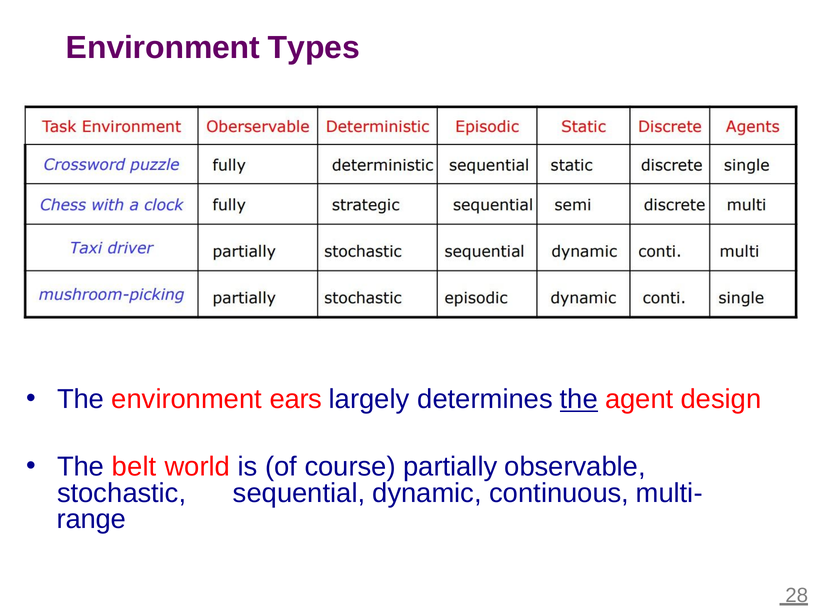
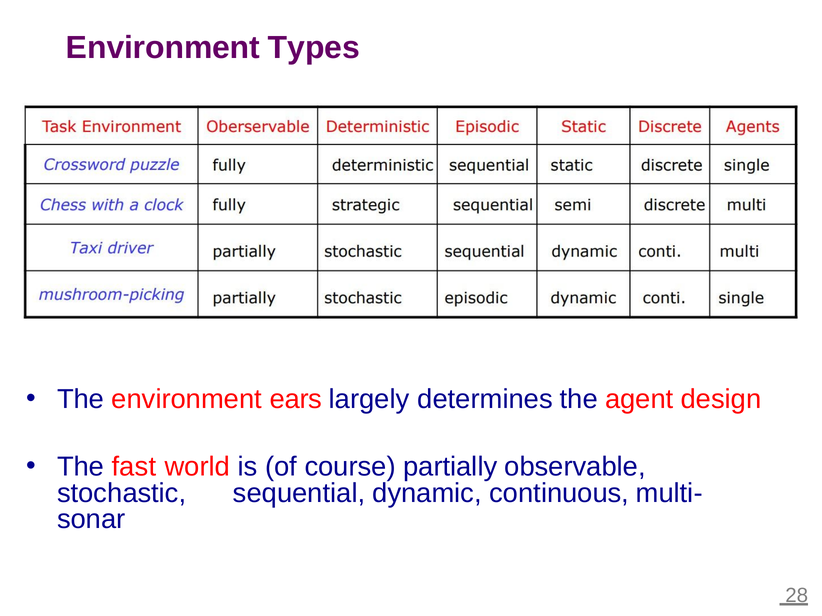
the at (579, 400) underline: present -> none
belt: belt -> fast
range: range -> sonar
